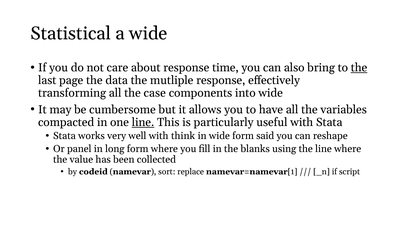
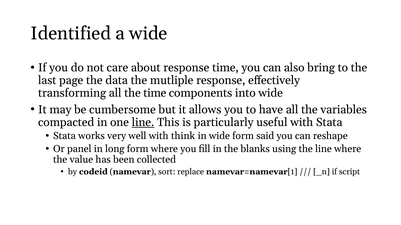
Statistical: Statistical -> Identified
the at (359, 68) underline: present -> none
the case: case -> time
